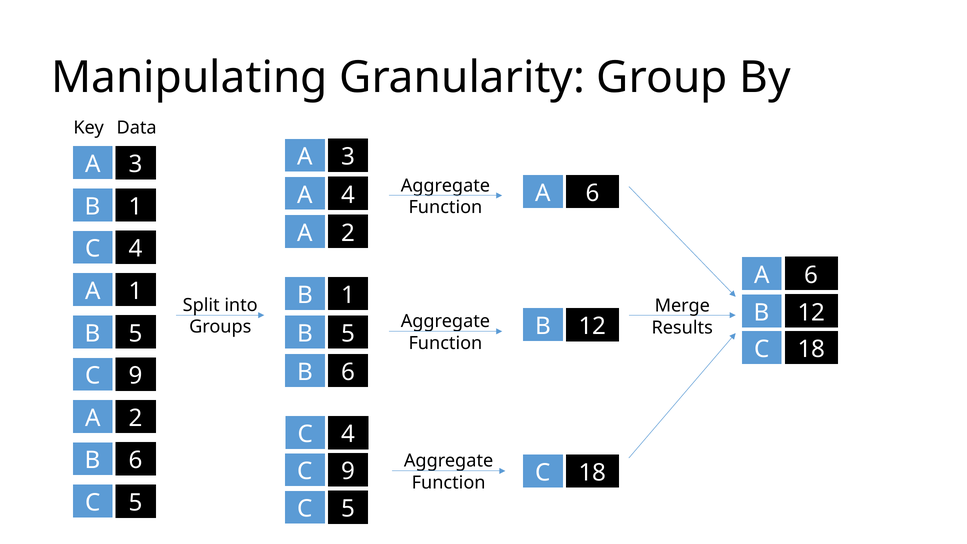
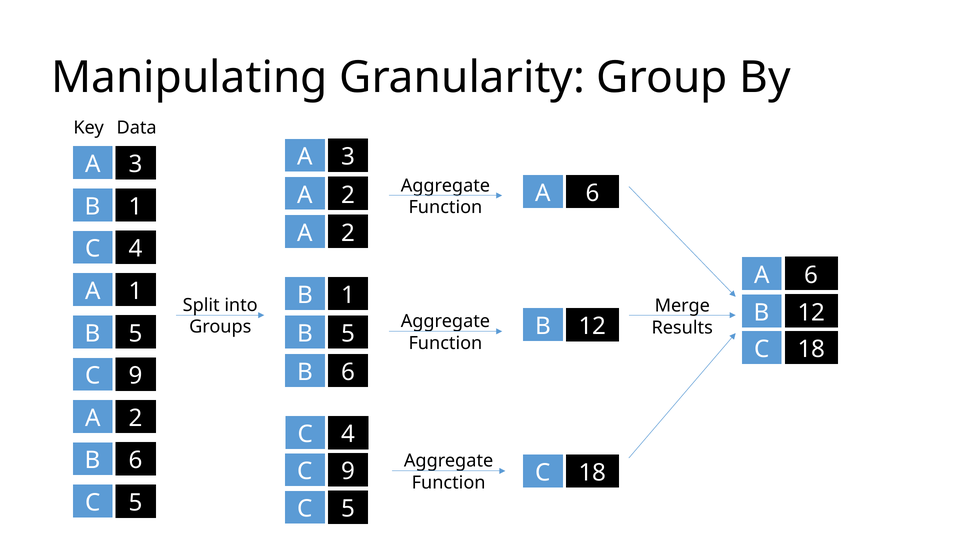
4 at (348, 195): 4 -> 2
